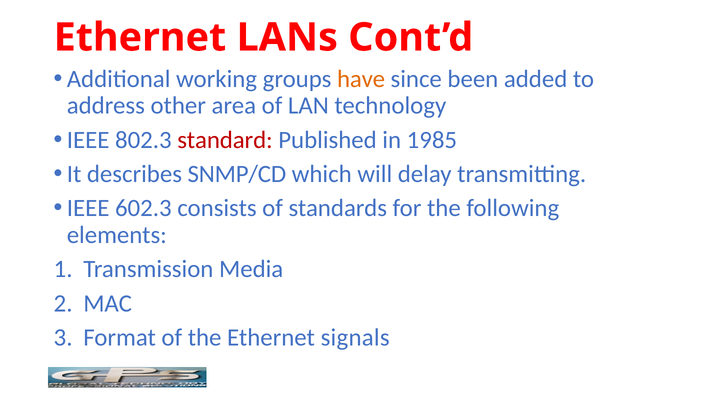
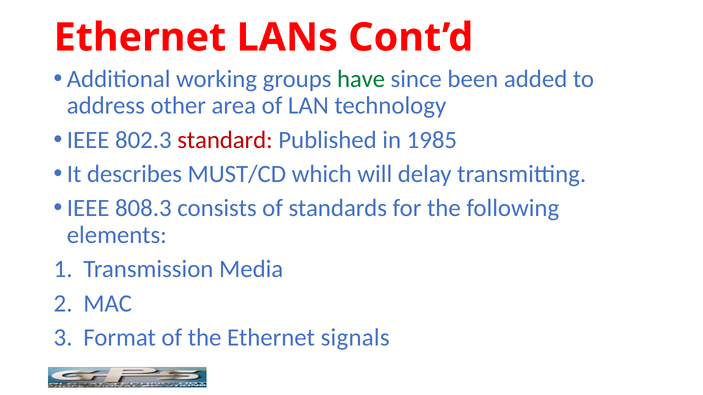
have colour: orange -> green
SNMP/CD: SNMP/CD -> MUST/CD
602.3: 602.3 -> 808.3
